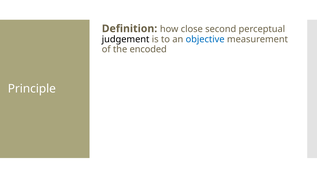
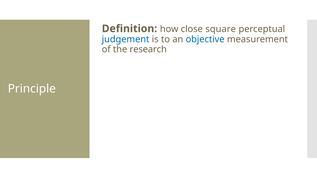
second: second -> square
judgement colour: black -> blue
encoded: encoded -> research
